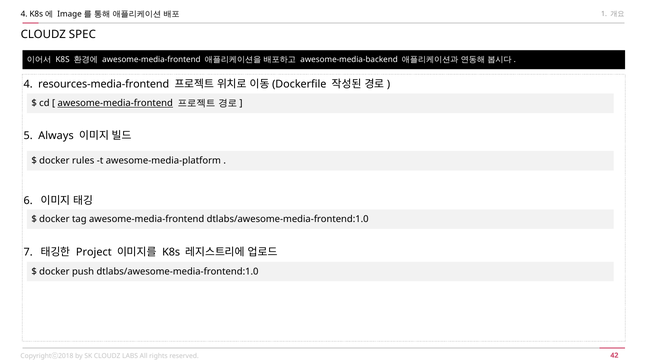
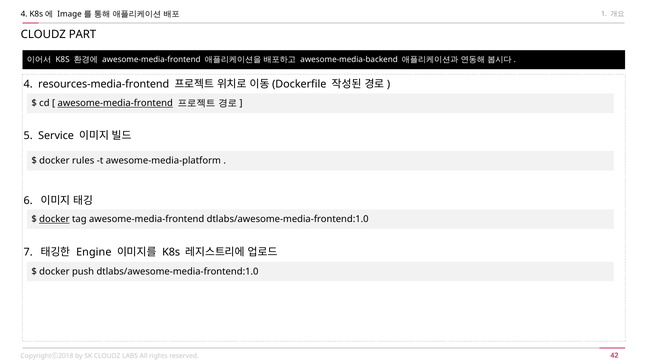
SPEC: SPEC -> PART
Always: Always -> Service
docker at (54, 219) underline: none -> present
Project: Project -> Engine
